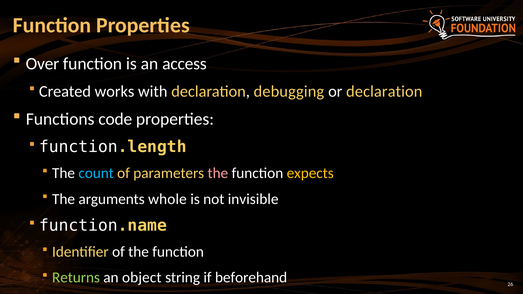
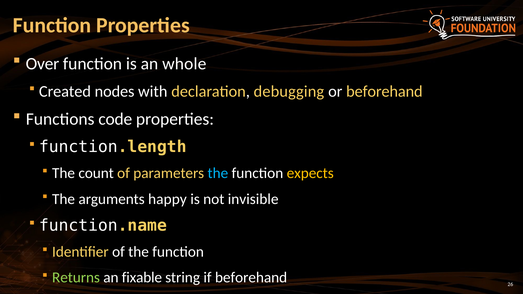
access: access -> whole
works: works -> nodes
or declaration: declaration -> beforehand
count colour: light blue -> white
the at (218, 173) colour: pink -> light blue
whole: whole -> happy
object: object -> fixable
